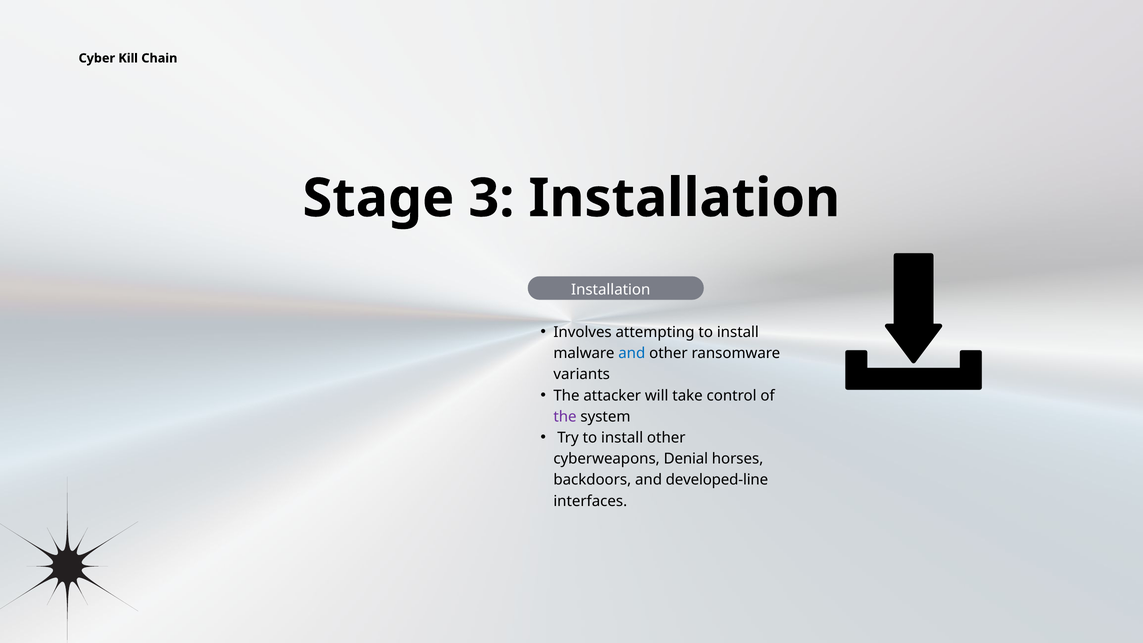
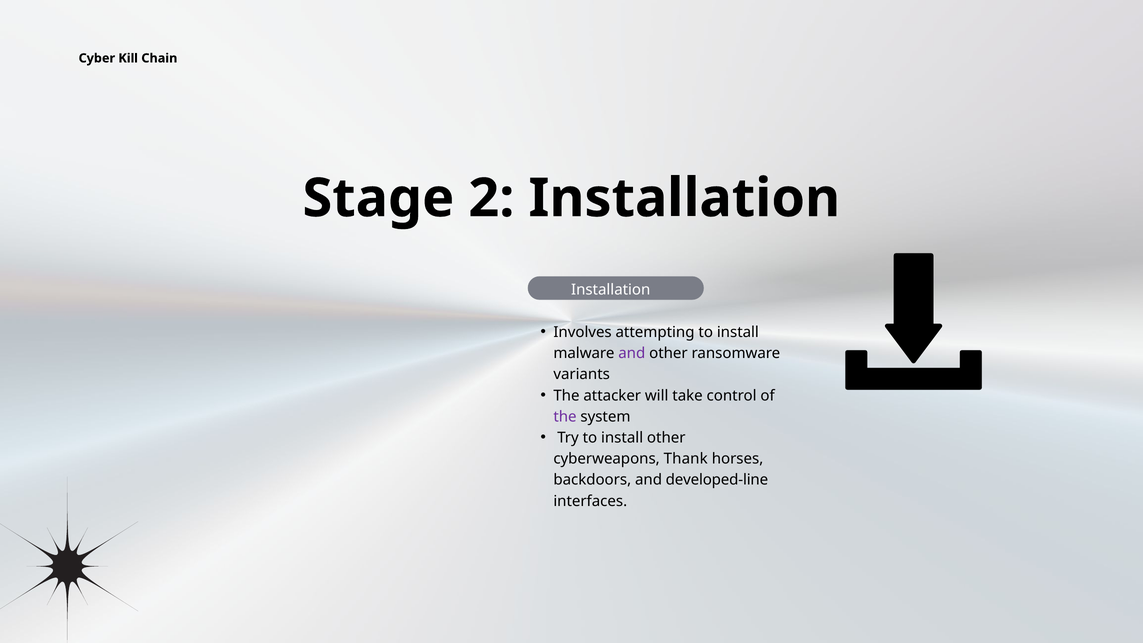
3: 3 -> 2
and at (632, 353) colour: blue -> purple
Denial: Denial -> Thank
